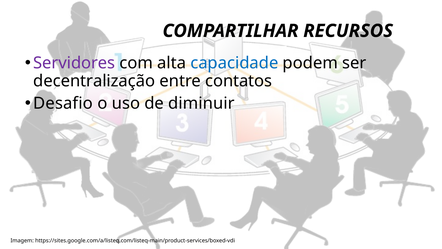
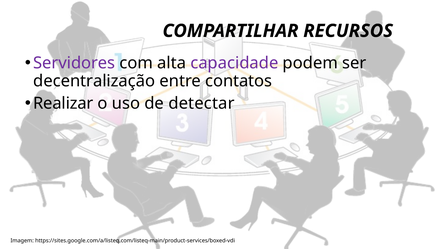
capacidade colour: blue -> purple
Desafio: Desafio -> Realizar
diminuir: diminuir -> detectar
